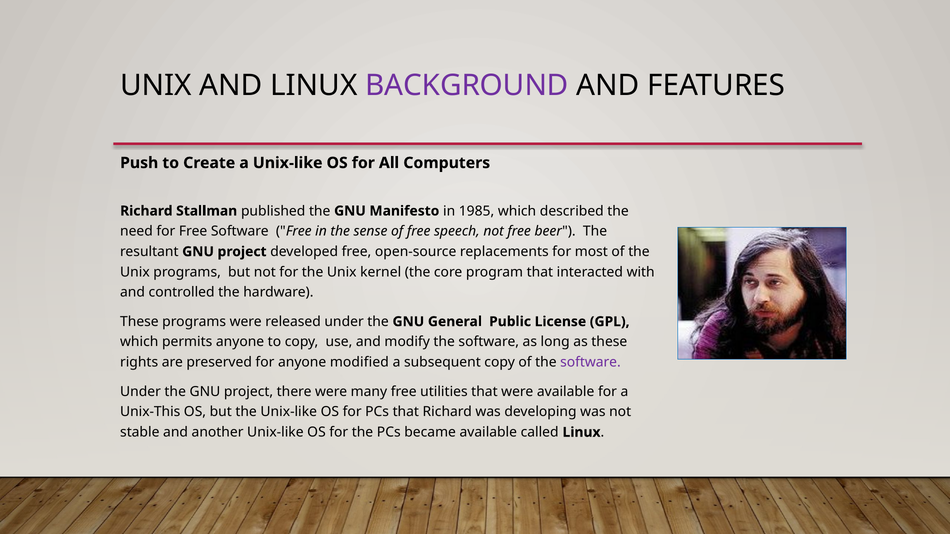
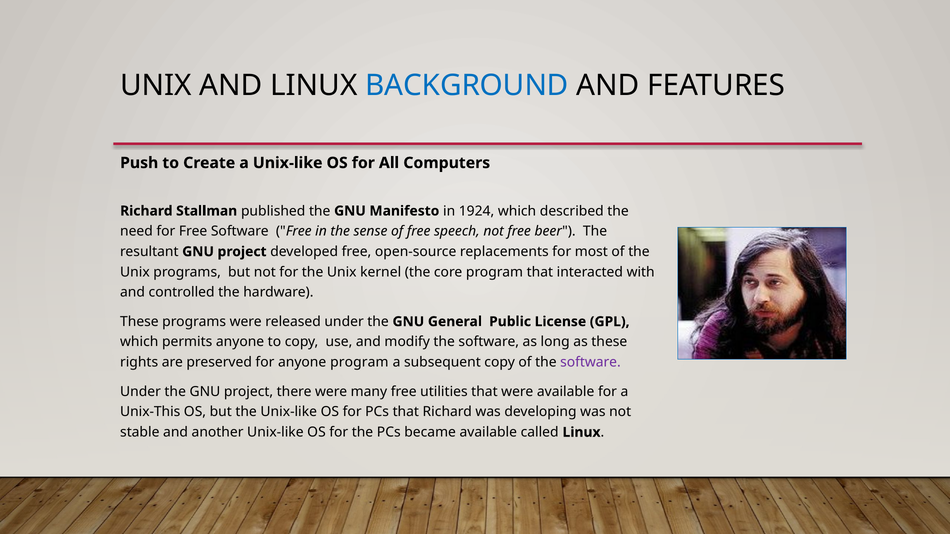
BACKGROUND colour: purple -> blue
1985: 1985 -> 1924
anyone modified: modified -> program
